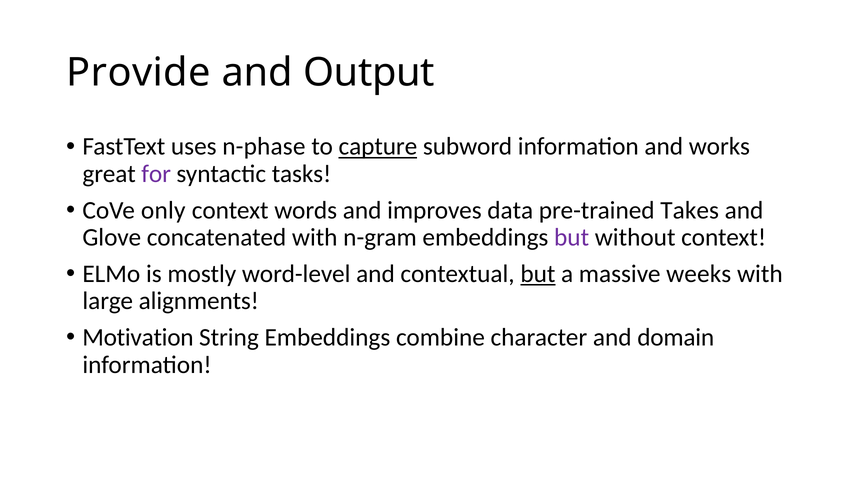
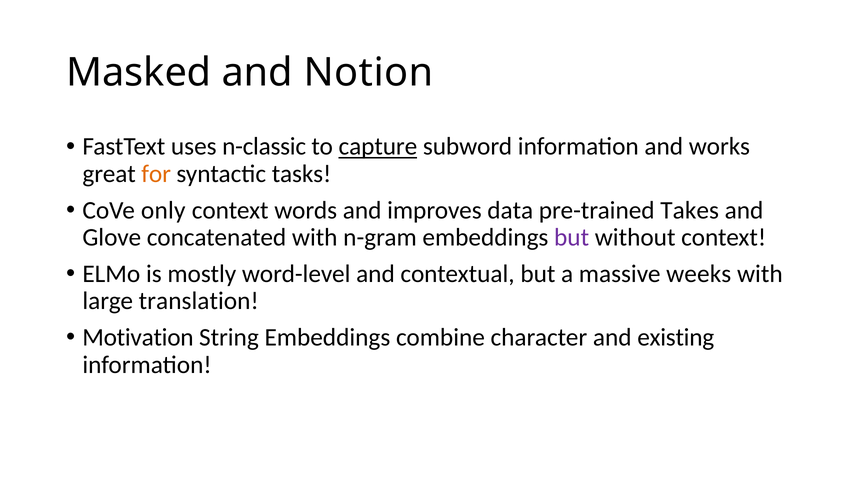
Provide: Provide -> Masked
Output: Output -> Notion
n-phase: n-phase -> n-classic
for colour: purple -> orange
but at (538, 274) underline: present -> none
alignments: alignments -> translation
domain: domain -> existing
